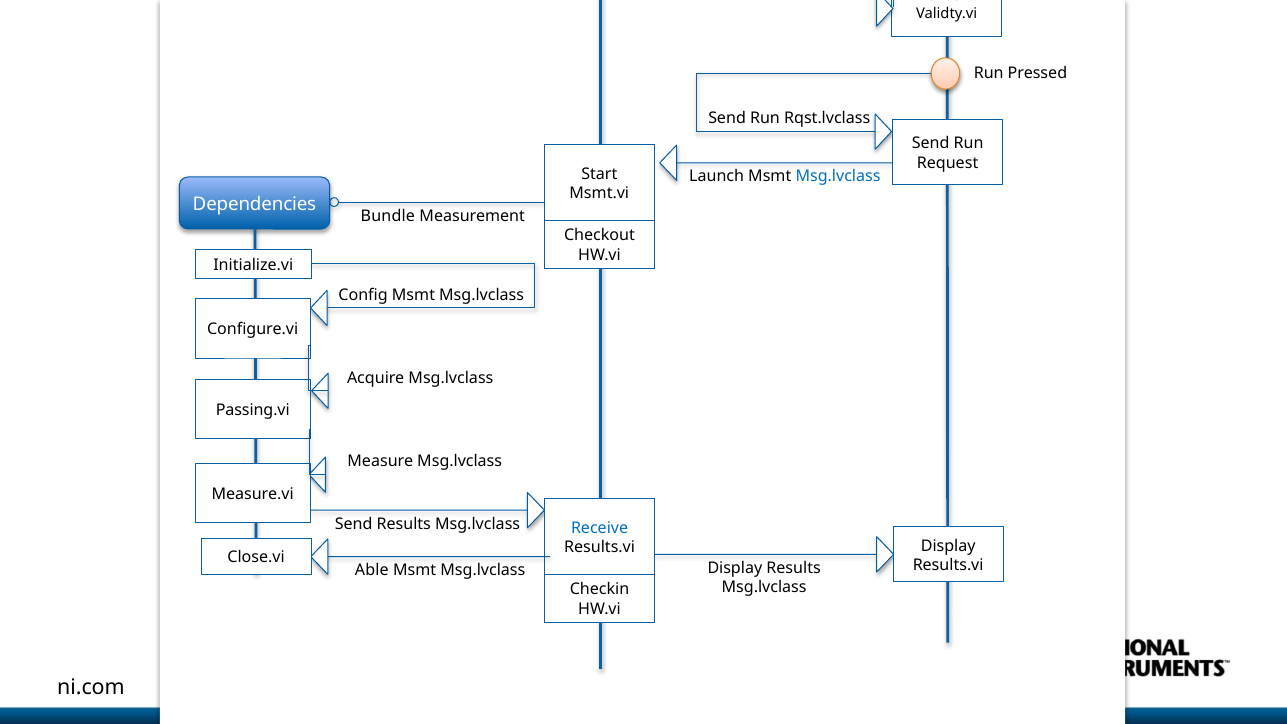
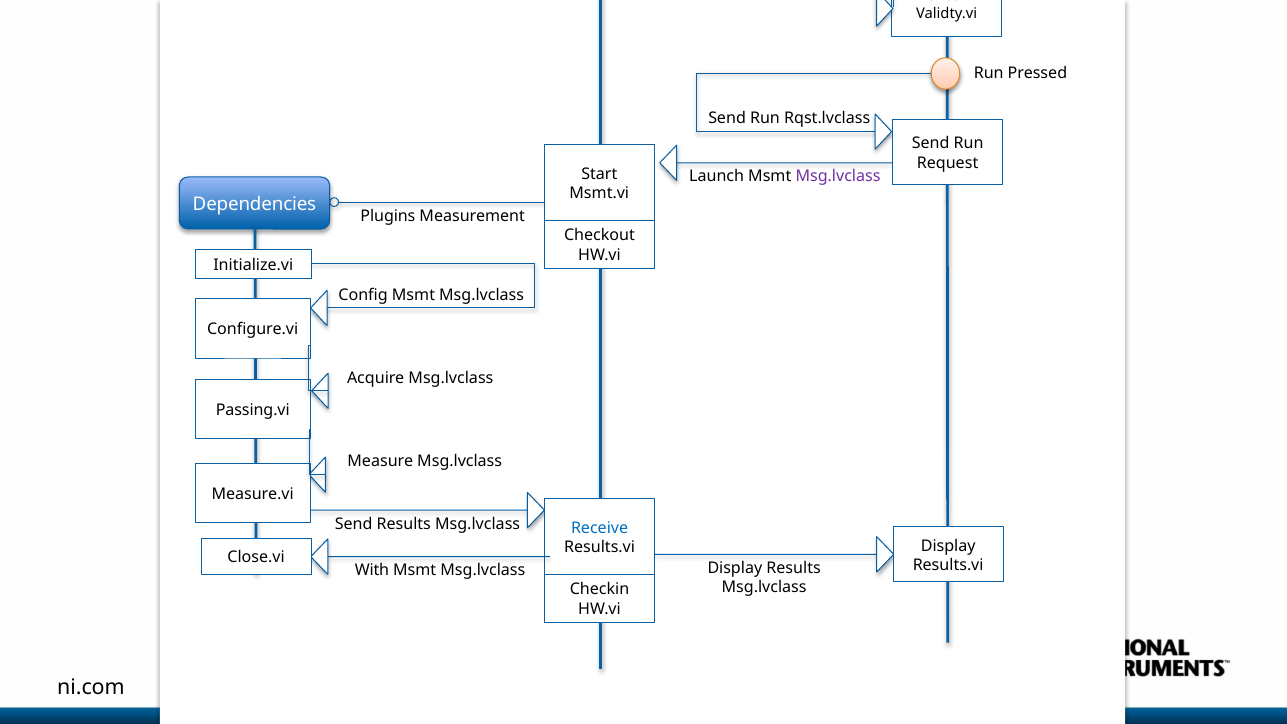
Msg.lvclass at (838, 176) colour: blue -> purple
Bundle: Bundle -> Plugins
Able: Able -> With
